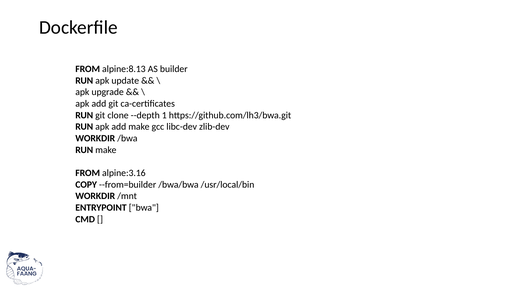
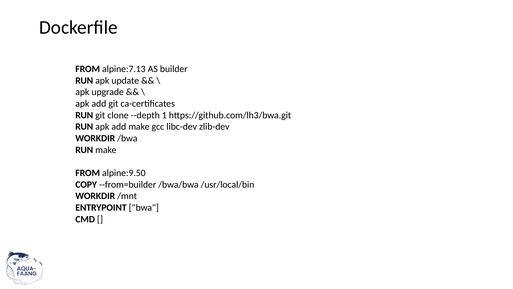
alpine:8.13: alpine:8.13 -> alpine:7.13
alpine:3.16: alpine:3.16 -> alpine:9.50
